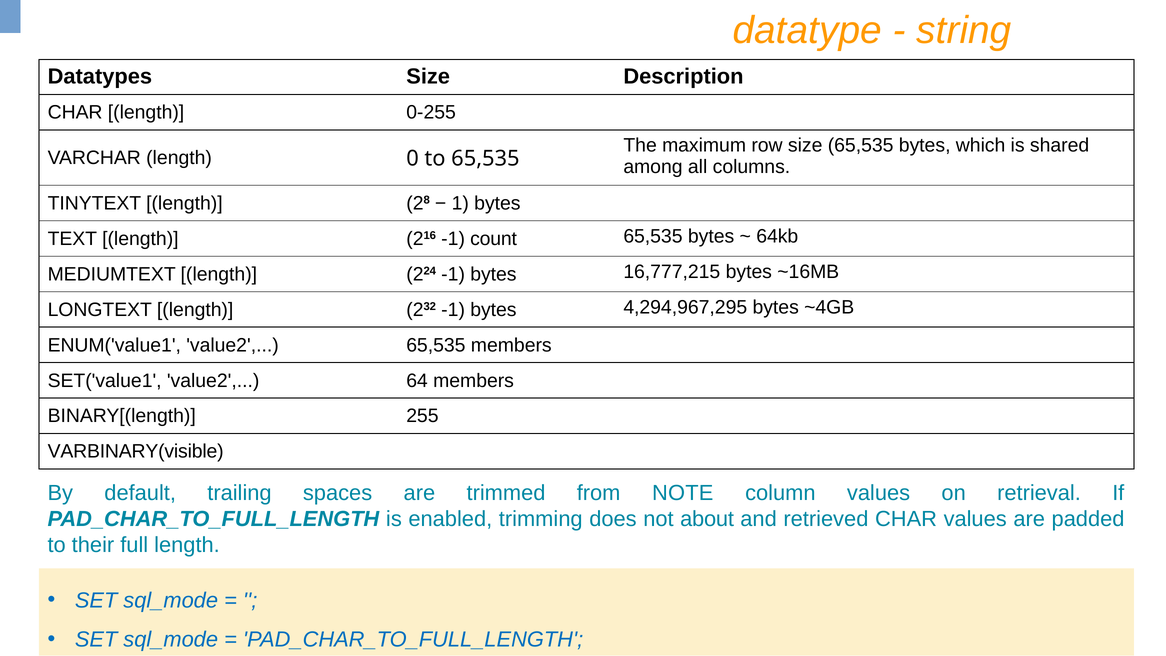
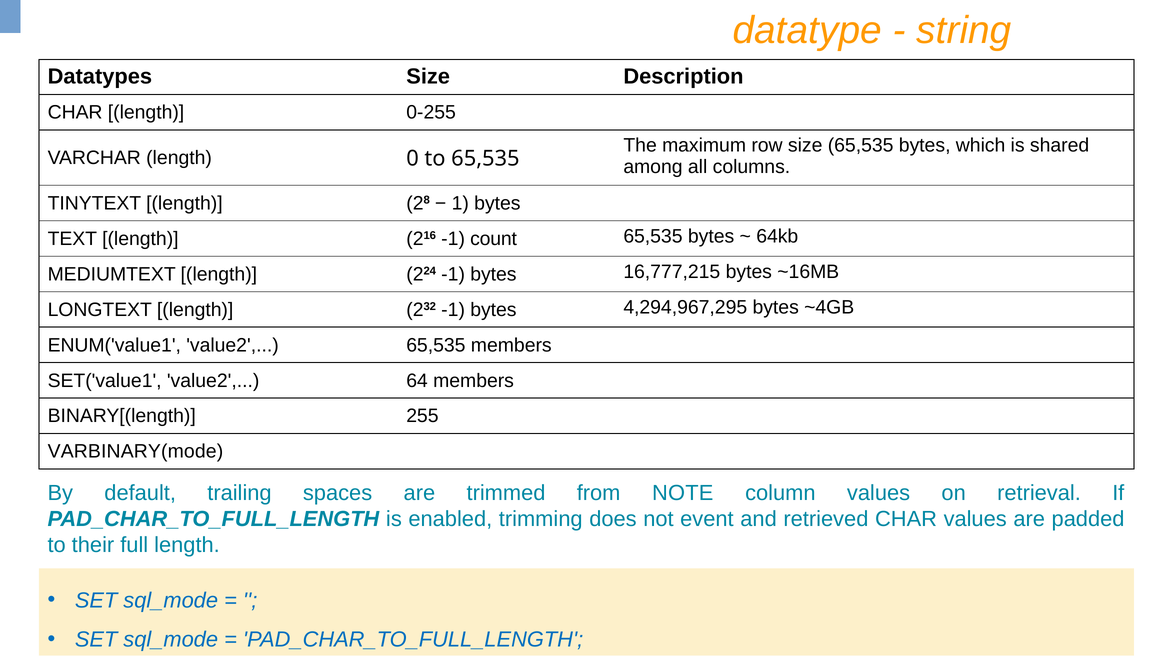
VARBINARY(visible: VARBINARY(visible -> VARBINARY(mode
about: about -> event
